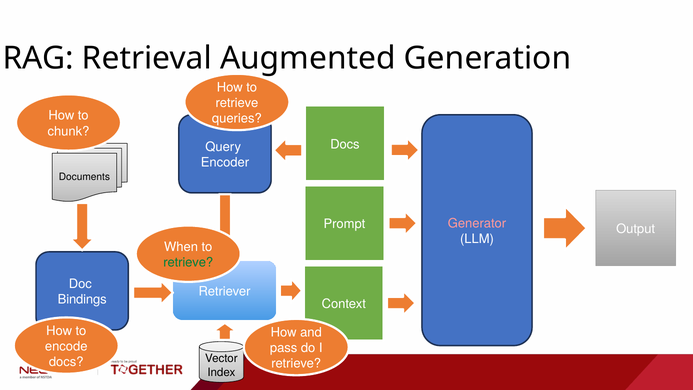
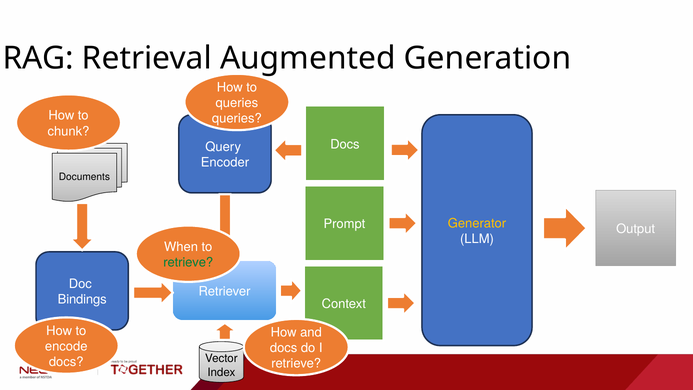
retrieve at (237, 103): retrieve -> queries
Generator colour: pink -> yellow
pass at (284, 348): pass -> docs
